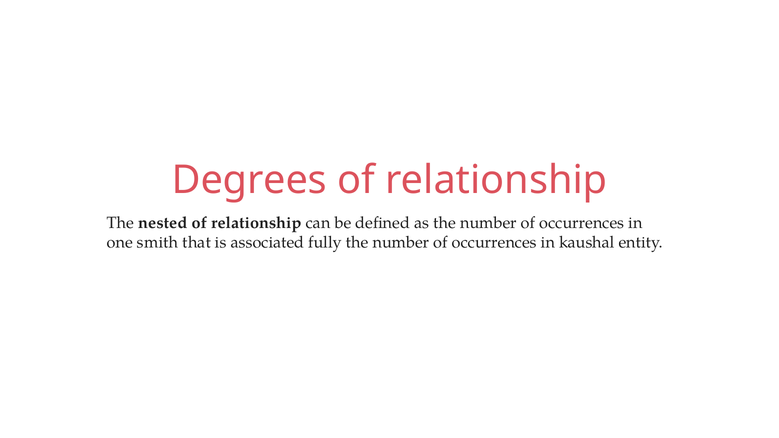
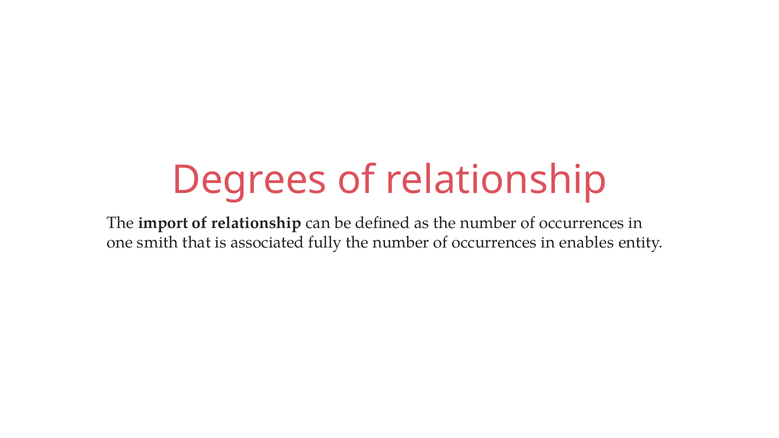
nested: nested -> import
kaushal: kaushal -> enables
